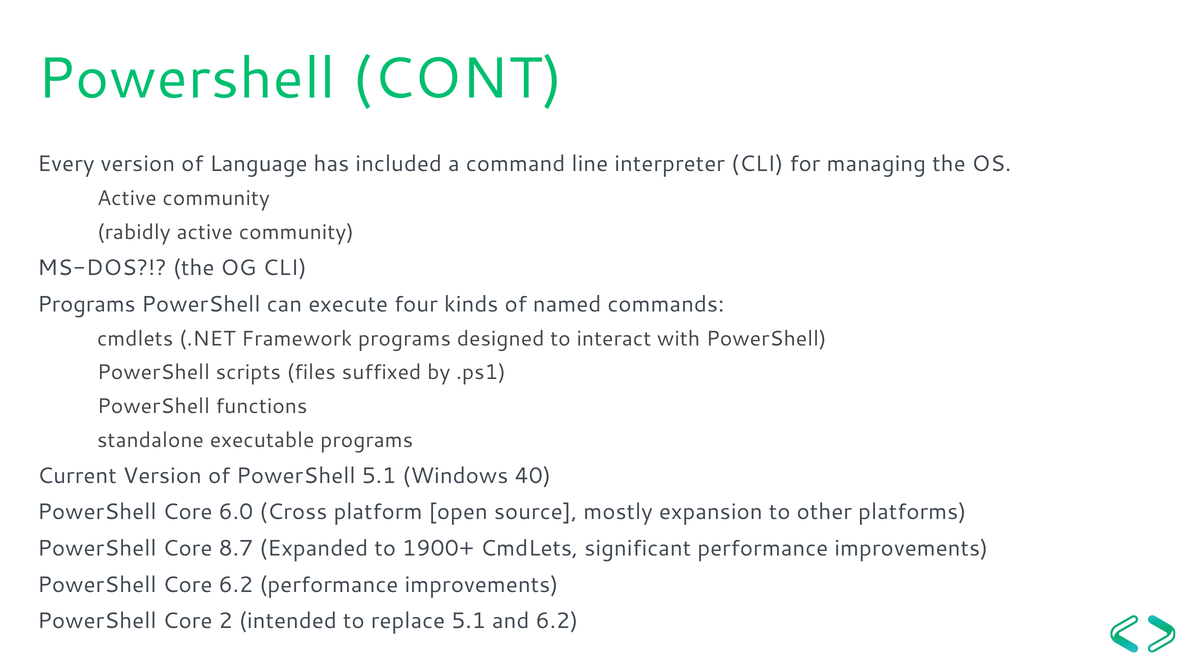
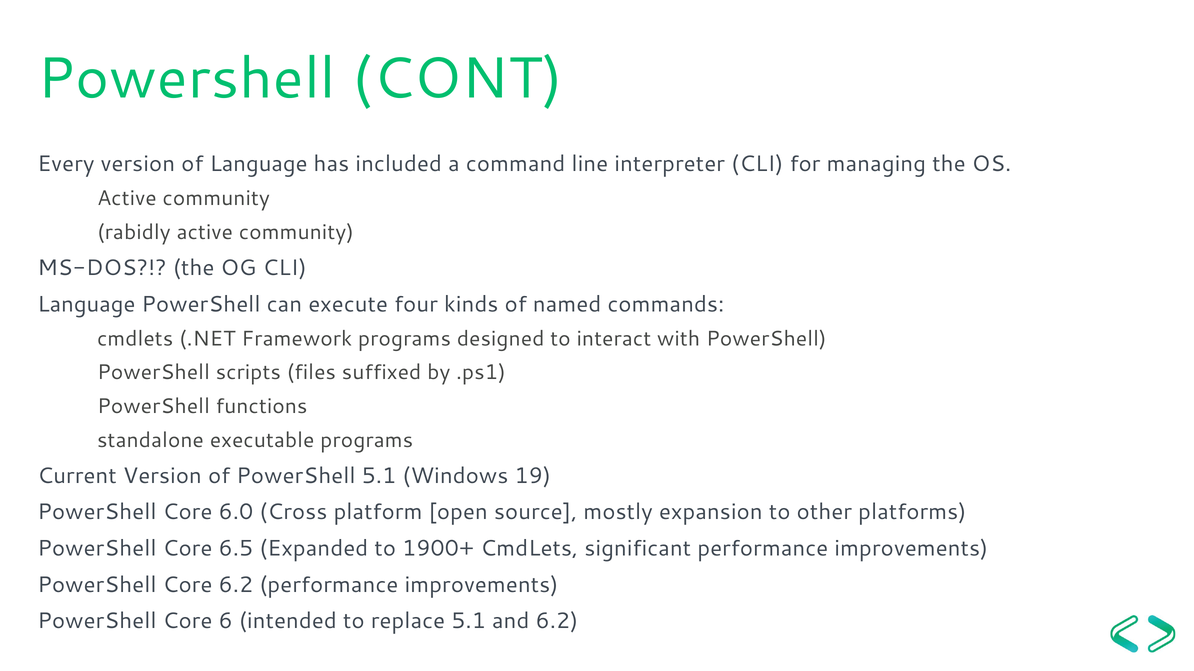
Programs at (86, 305): Programs -> Language
40: 40 -> 19
8.7: 8.7 -> 6.5
2: 2 -> 6
